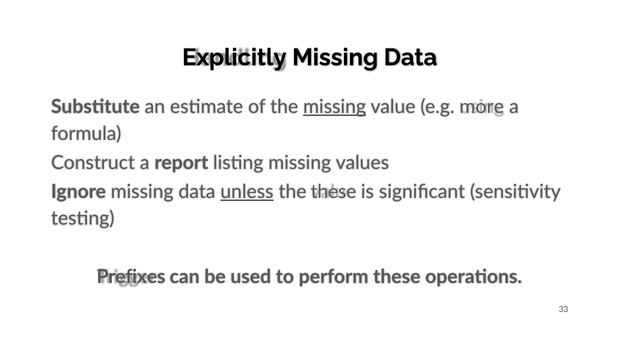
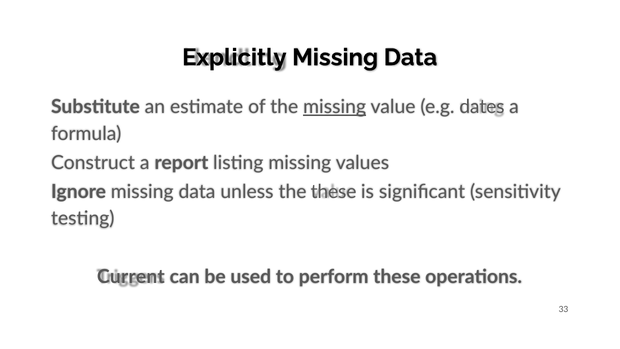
more: more -> dates
unless underline: present -> none
Prefixes: Prefixes -> Current
